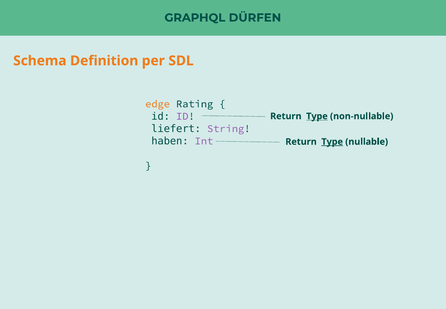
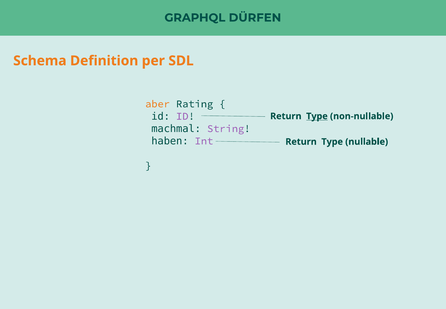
edge: edge -> aber
liefert: liefert -> machmal
Type at (332, 142) underline: present -> none
